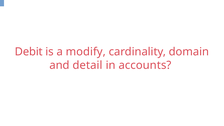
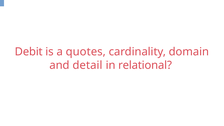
modify: modify -> quotes
accounts: accounts -> relational
